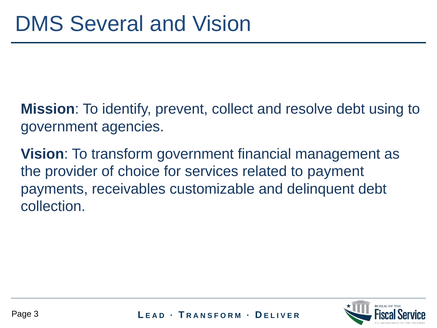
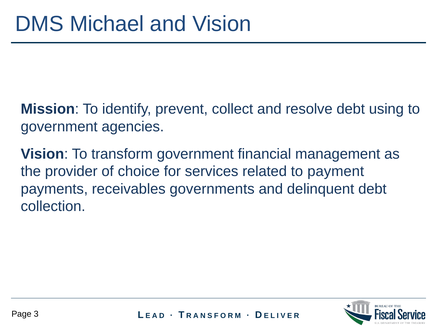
Several: Several -> Michael
customizable: customizable -> governments
